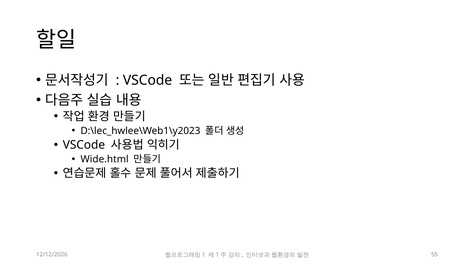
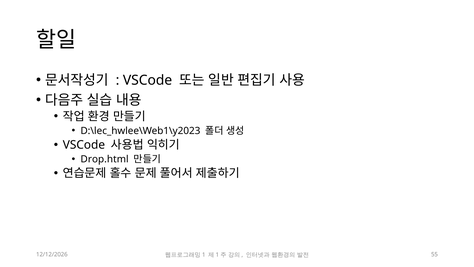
Wide.html: Wide.html -> Drop.html
